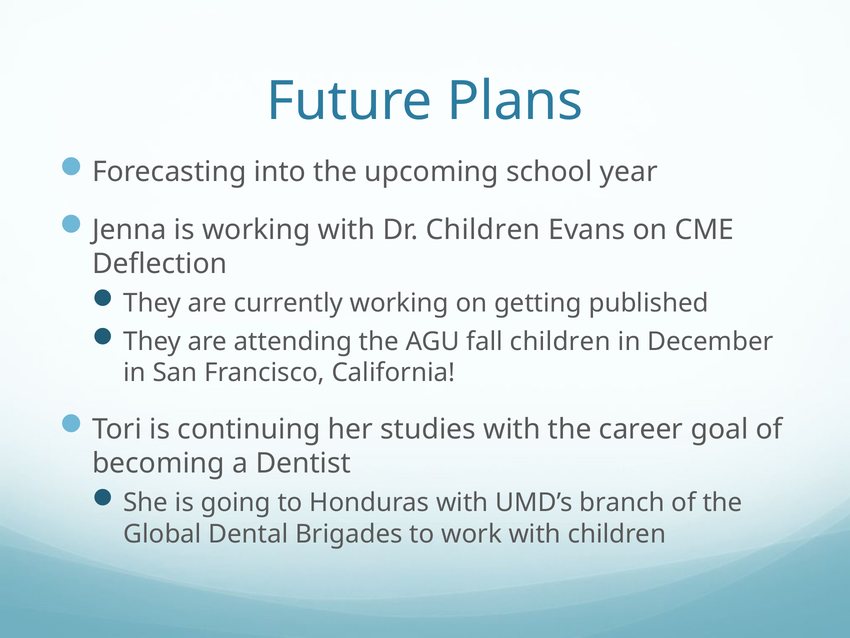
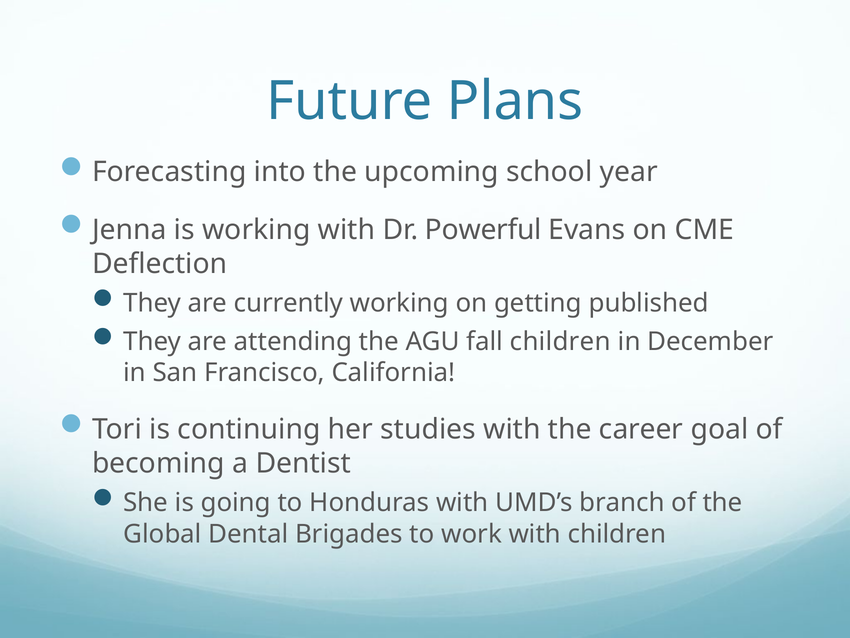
Dr Children: Children -> Powerful
